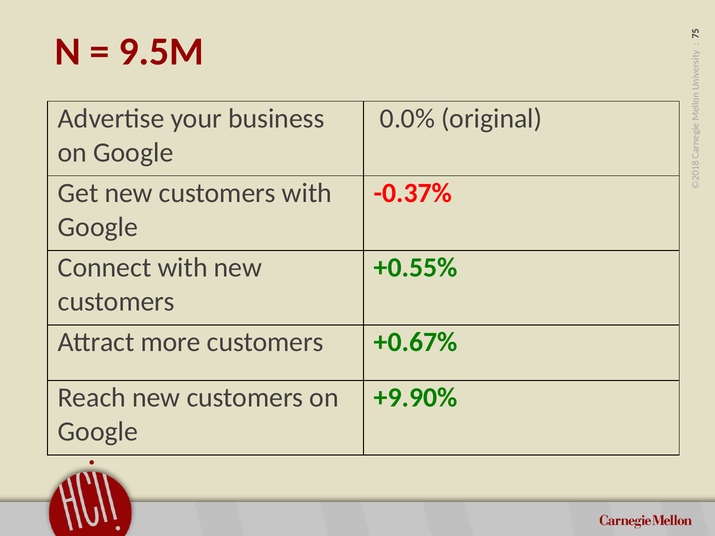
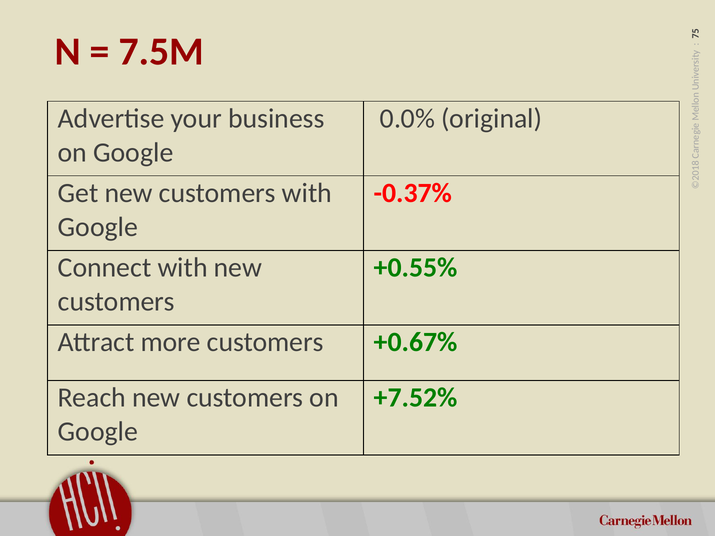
9.5M: 9.5M -> 7.5M
+9.90%: +9.90% -> +7.52%
